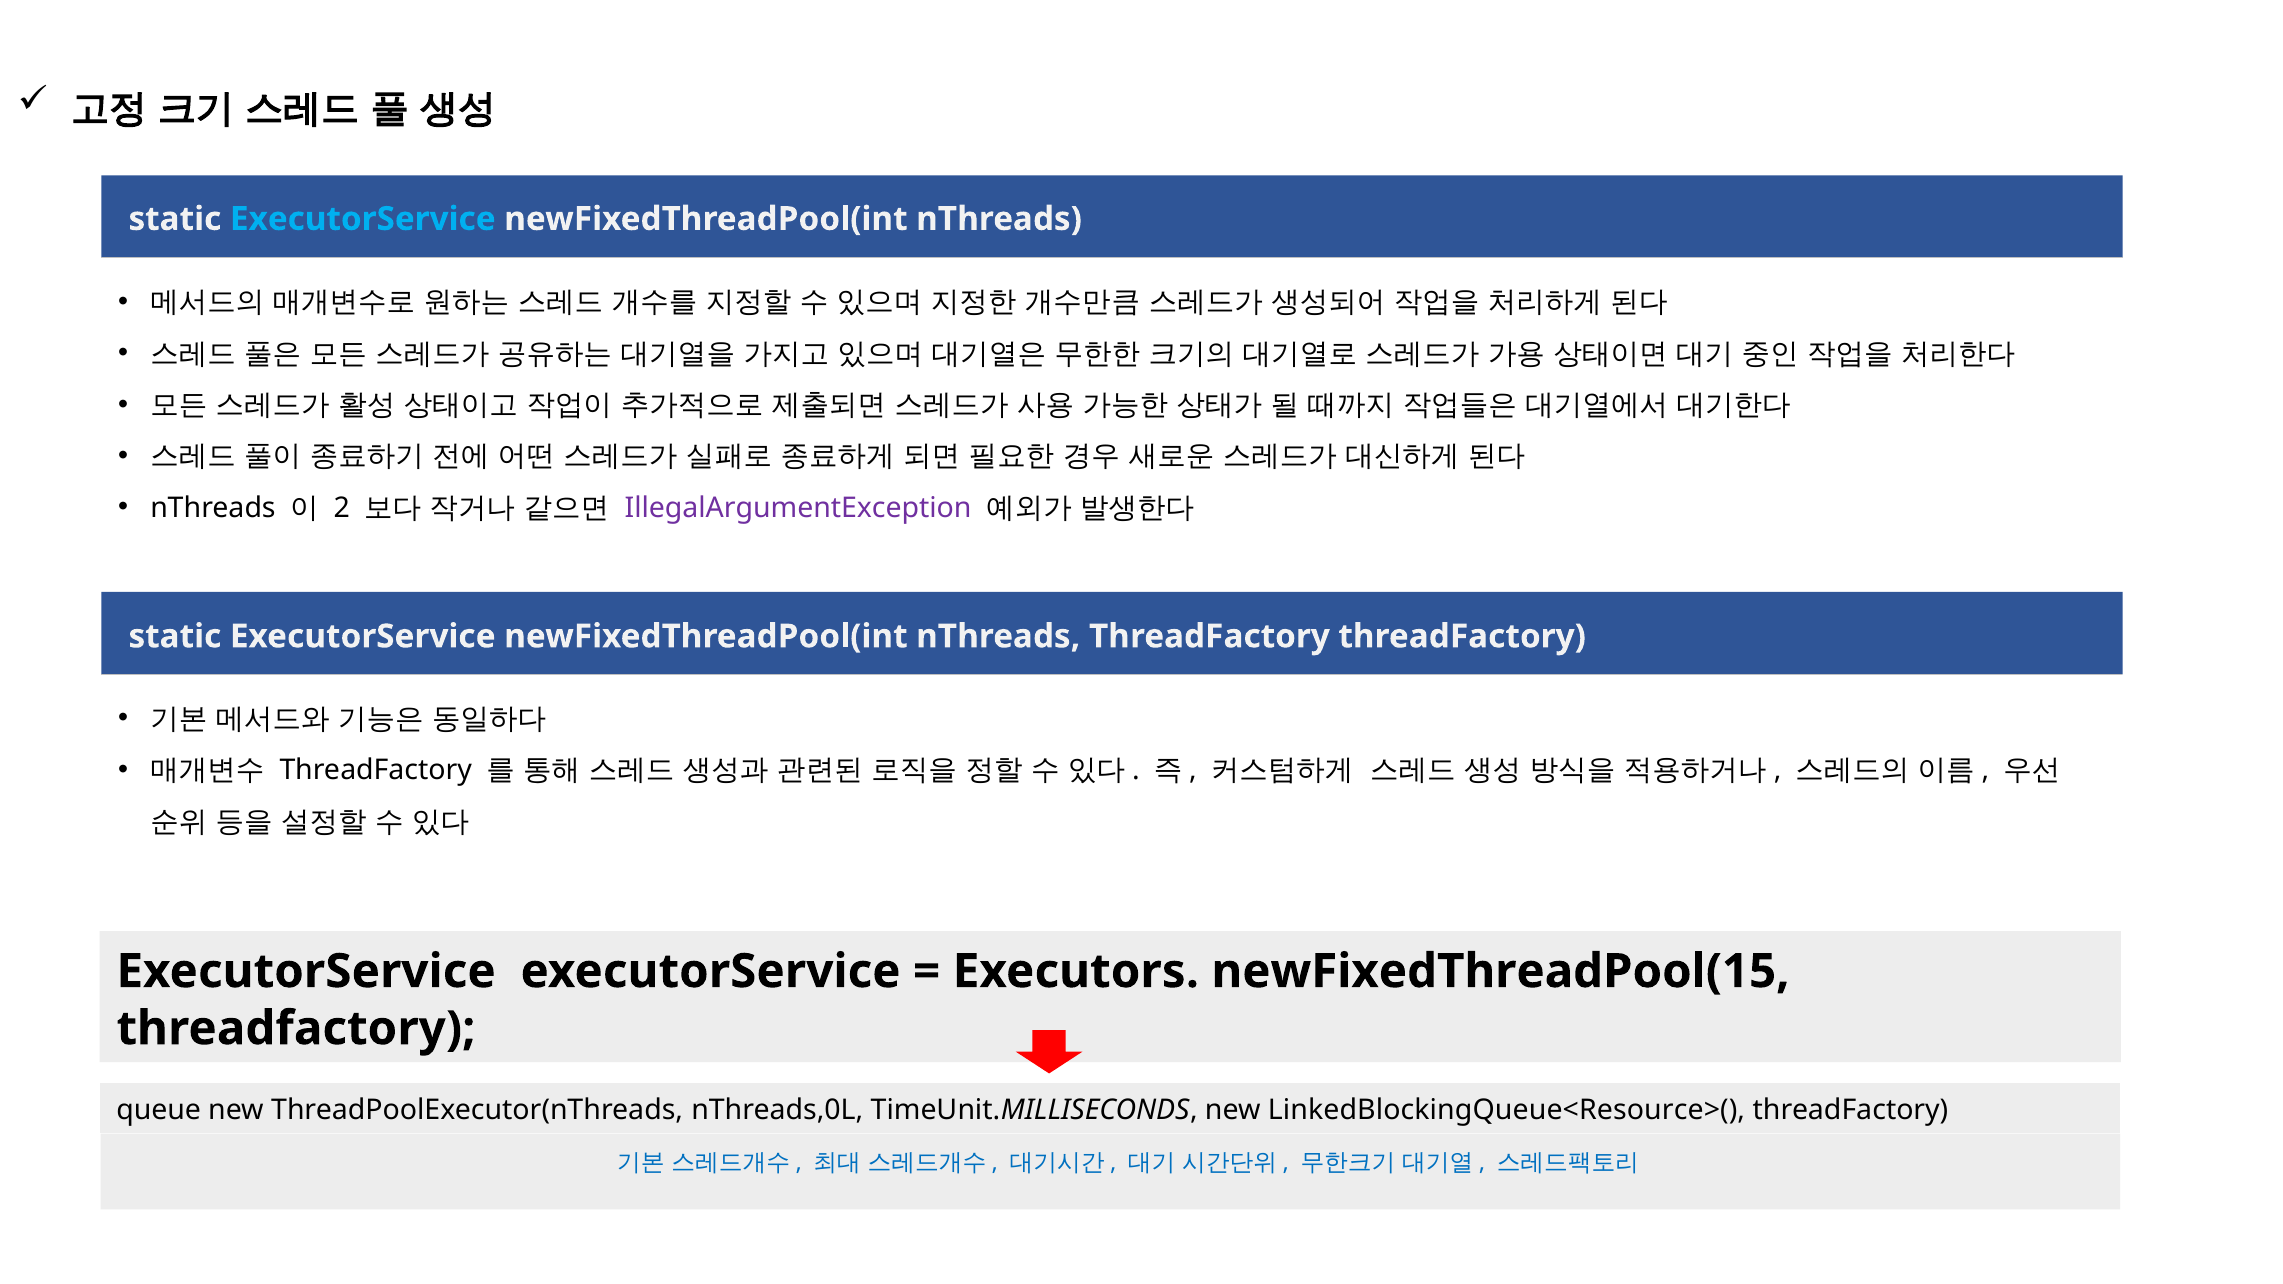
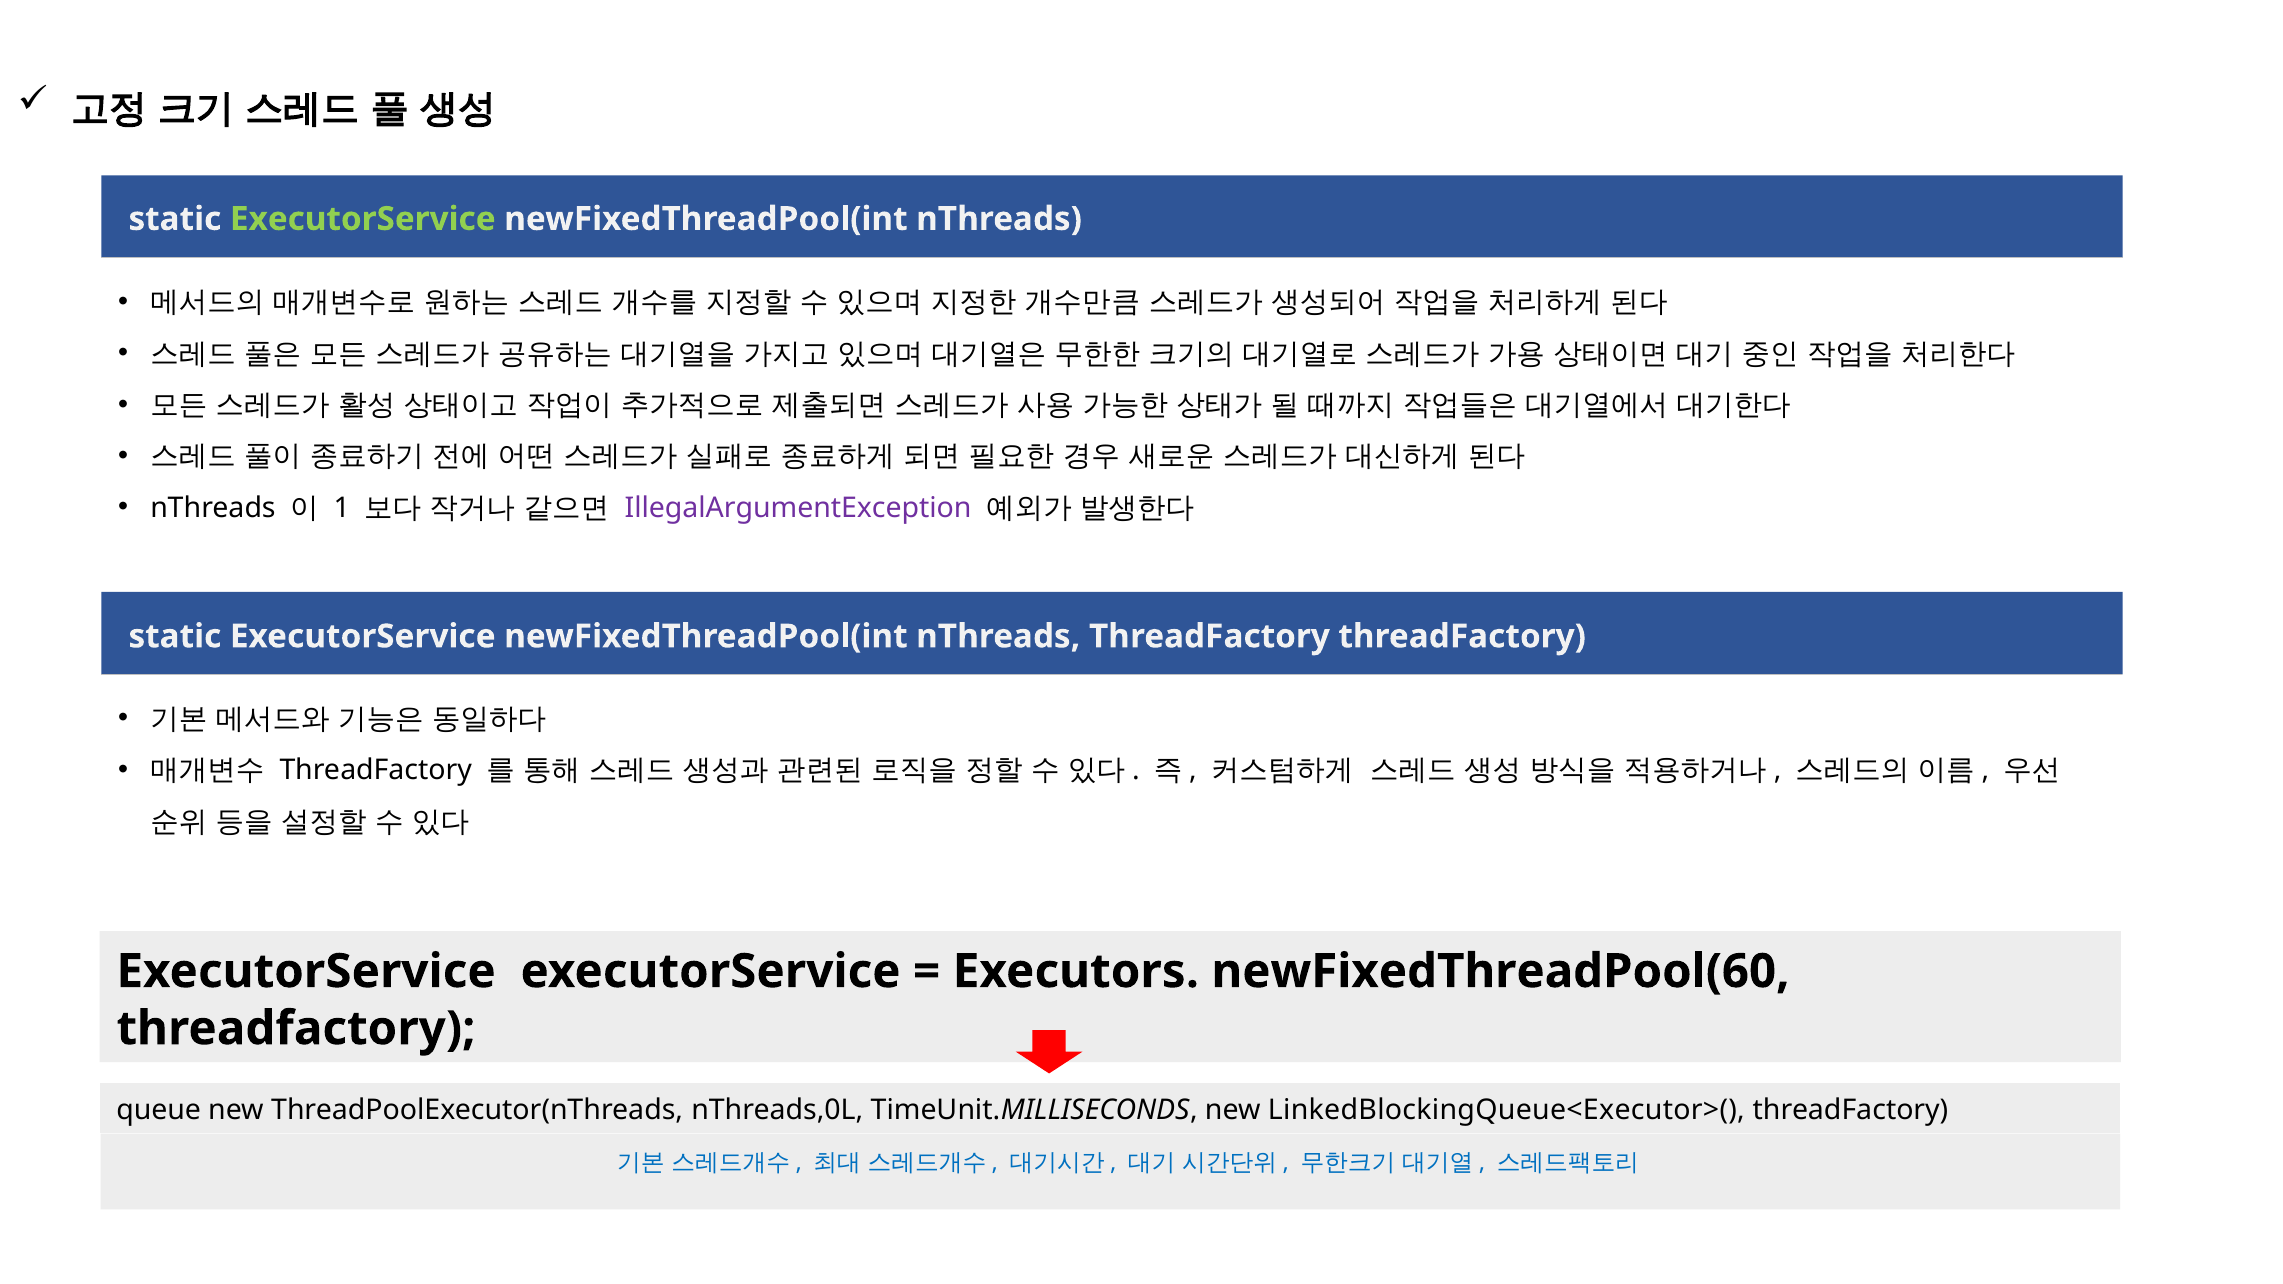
ExecutorService at (363, 219) colour: light blue -> light green
2: 2 -> 1
newFixedThreadPool(15: newFixedThreadPool(15 -> newFixedThreadPool(60
LinkedBlockingQueue<Resource>(: LinkedBlockingQueue<Resource>( -> LinkedBlockingQueue<Executor>(
